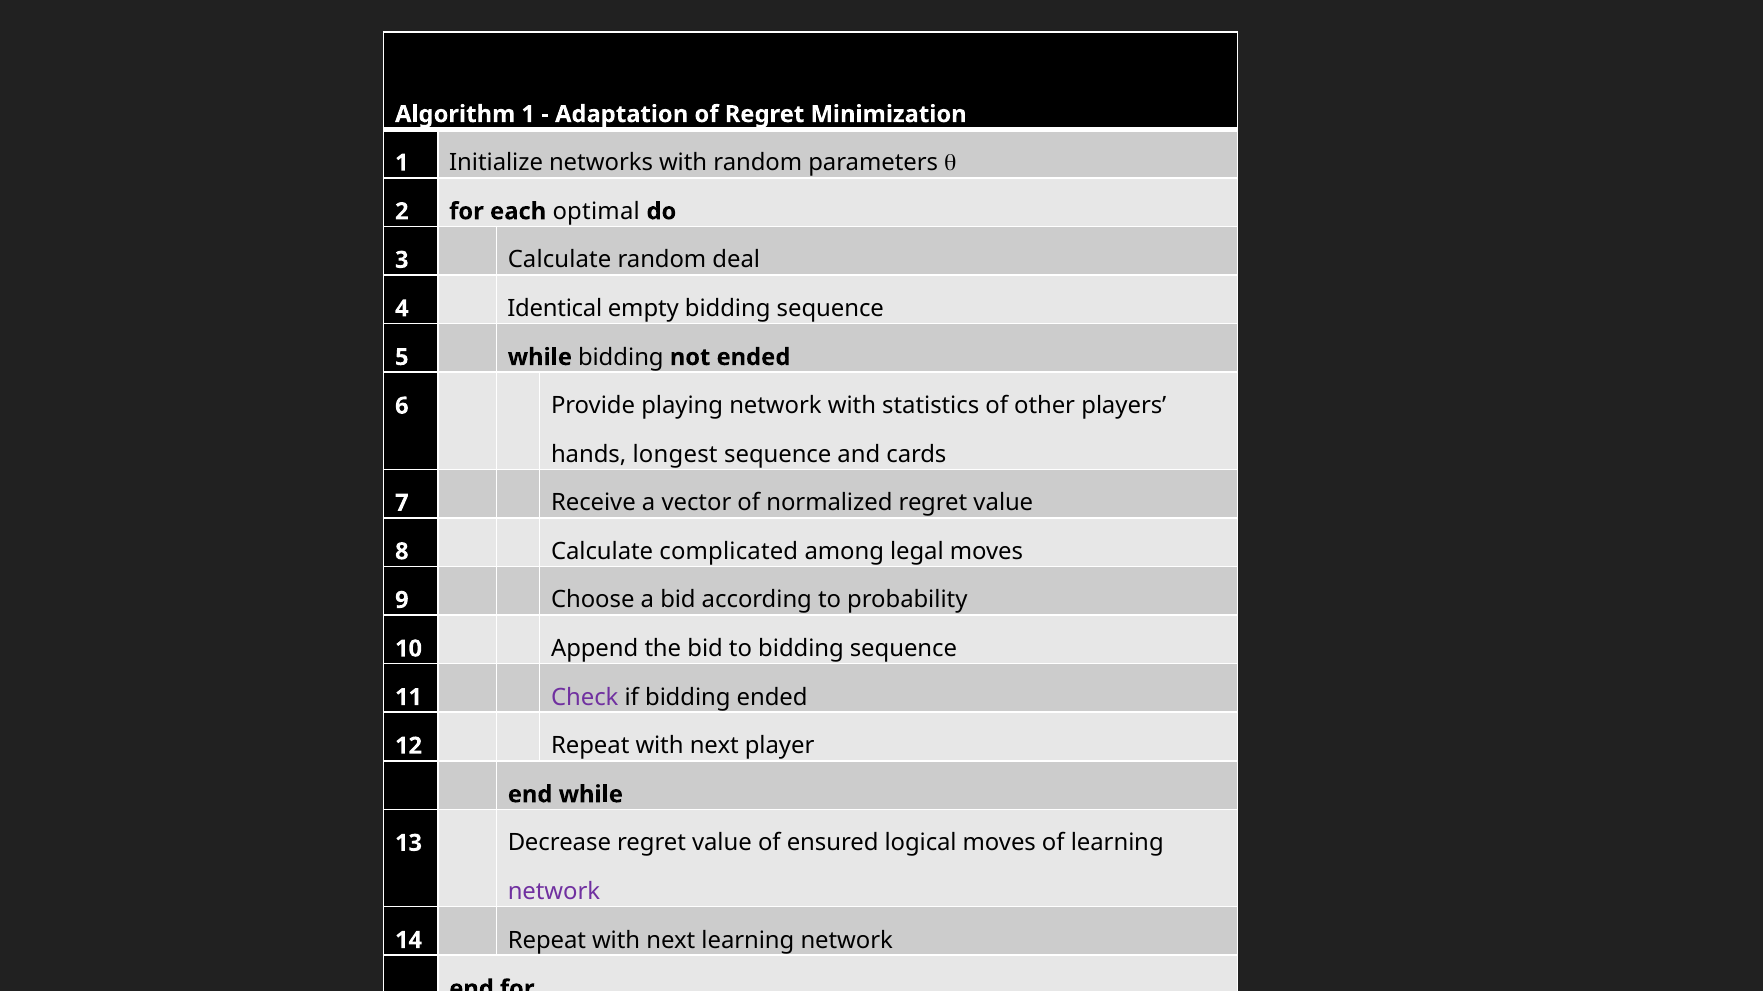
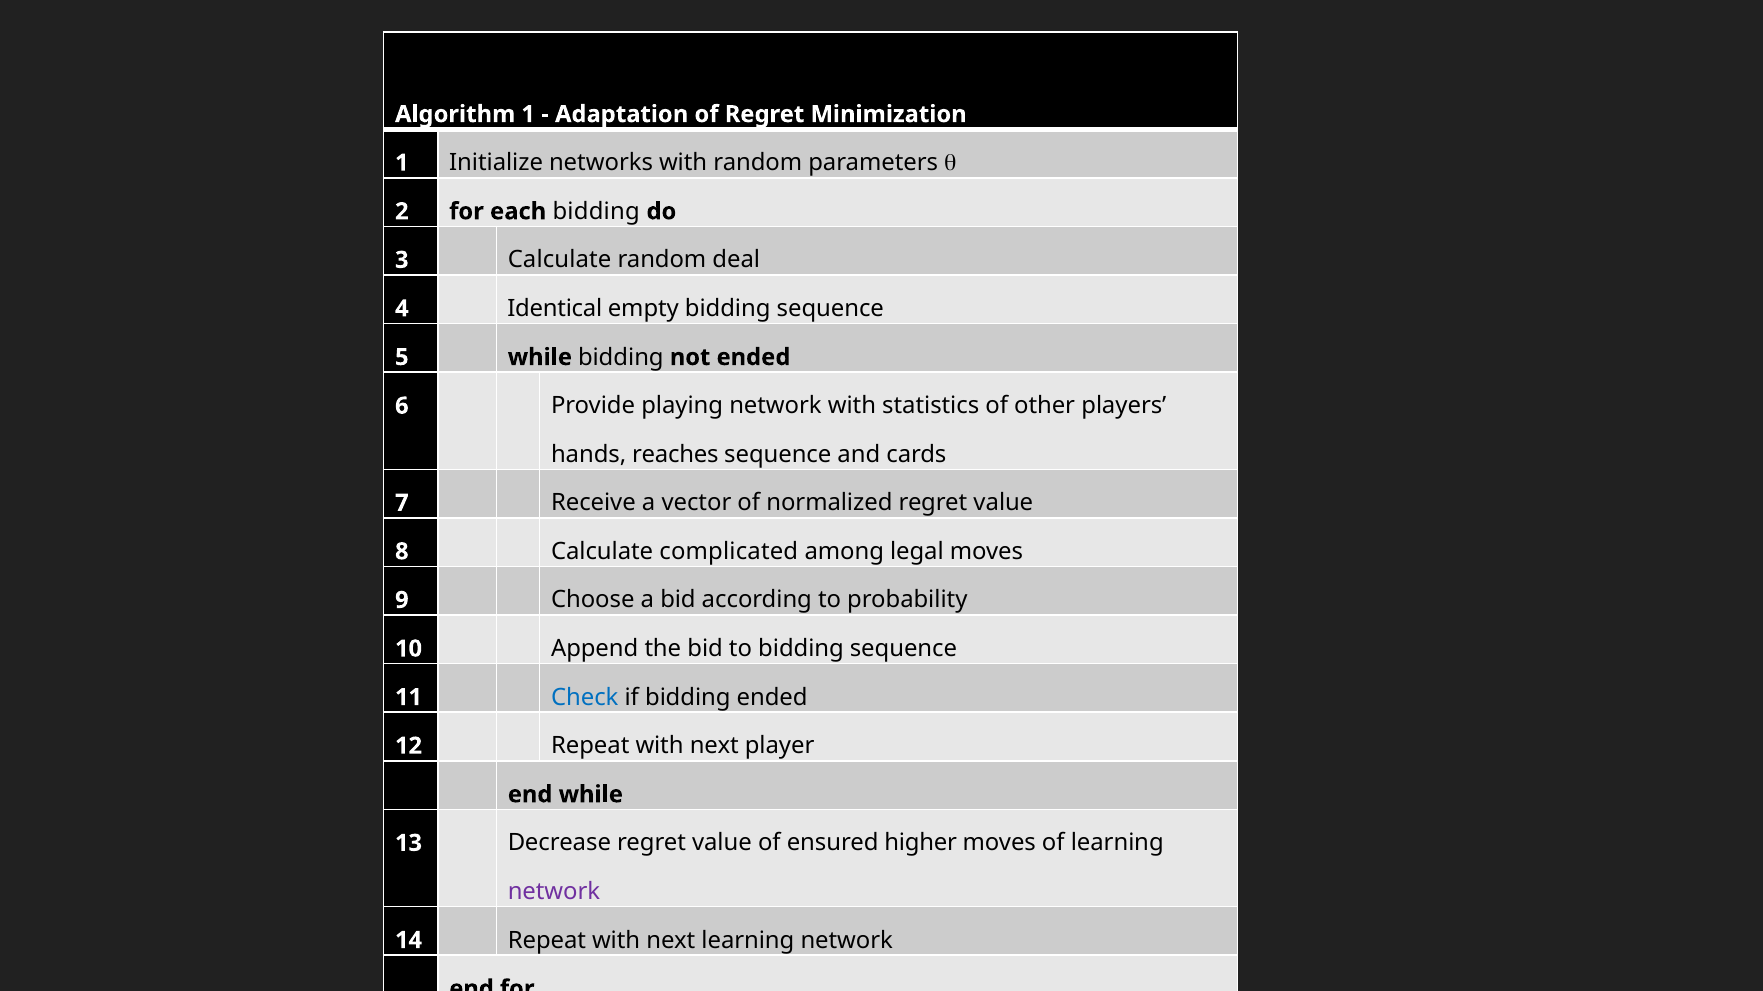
optimal at (596, 212): optimal -> bidding
longest: longest -> reaches
Check colour: purple -> blue
logical: logical -> higher
